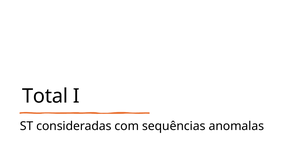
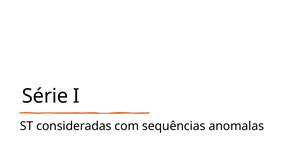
Total: Total -> Série
